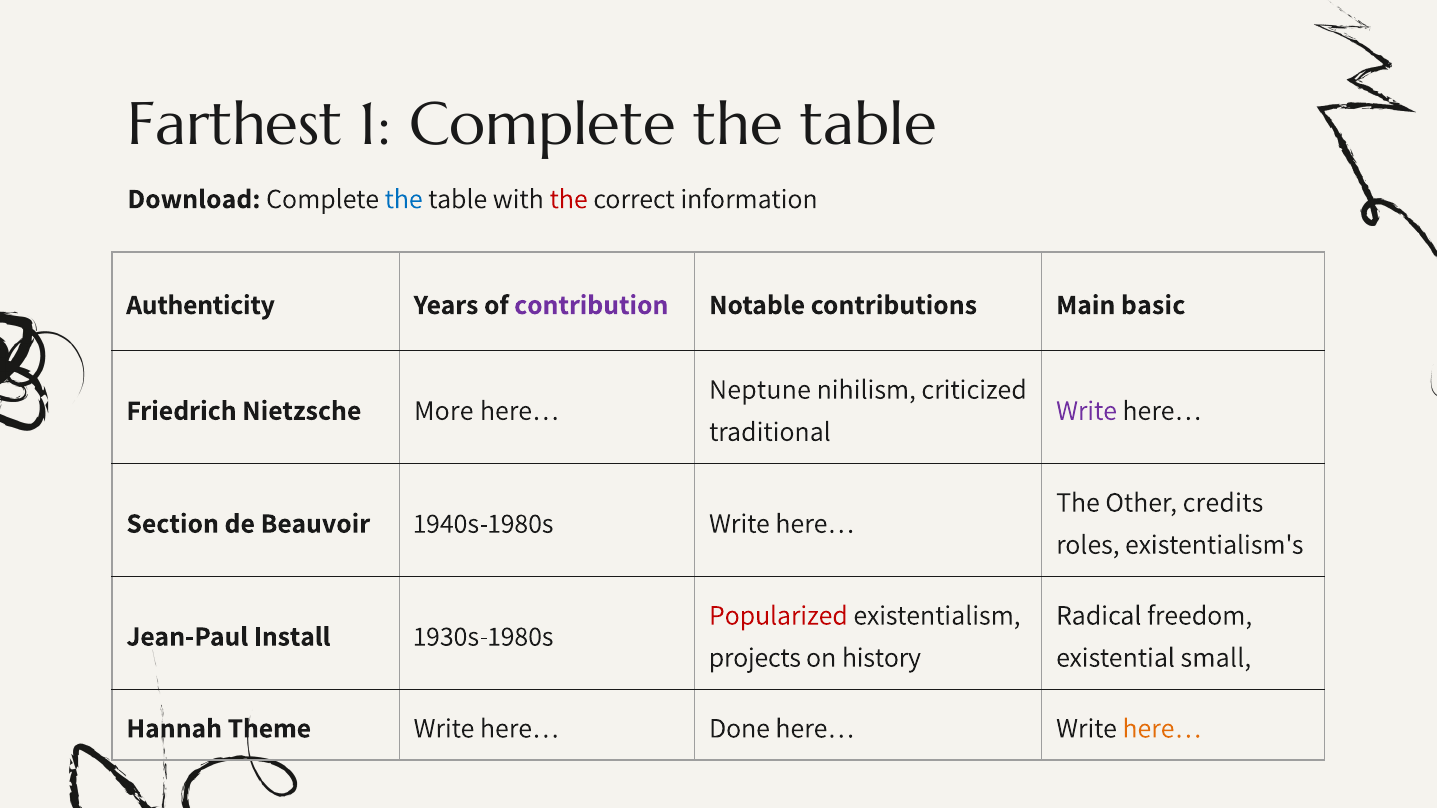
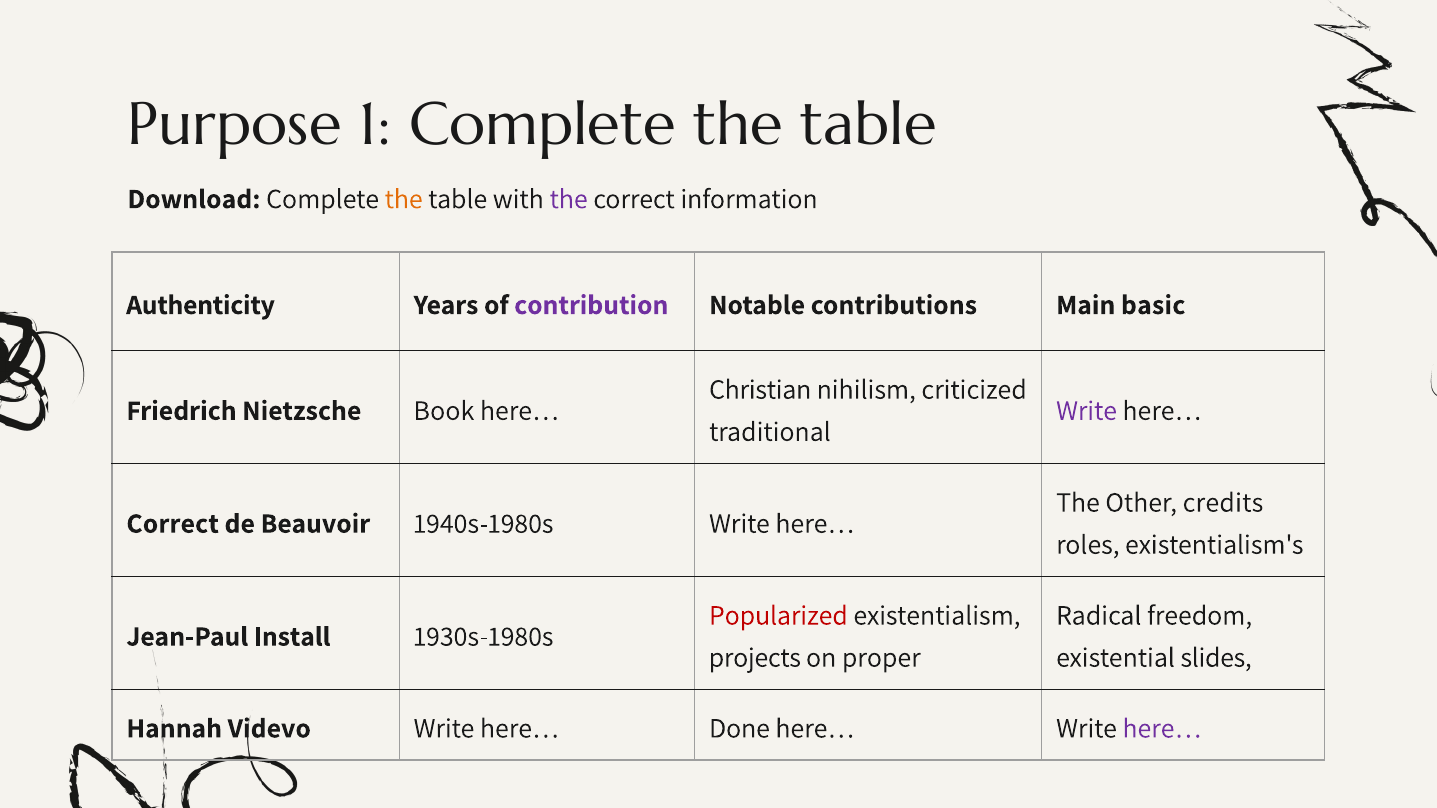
Farthest: Farthest -> Purpose
the at (404, 199) colour: blue -> orange
the at (569, 199) colour: red -> purple
Neptune: Neptune -> Christian
More: More -> Book
Section at (173, 524): Section -> Correct
history: history -> proper
small: small -> slides
Theme: Theme -> Videvo
here… at (1162, 729) colour: orange -> purple
